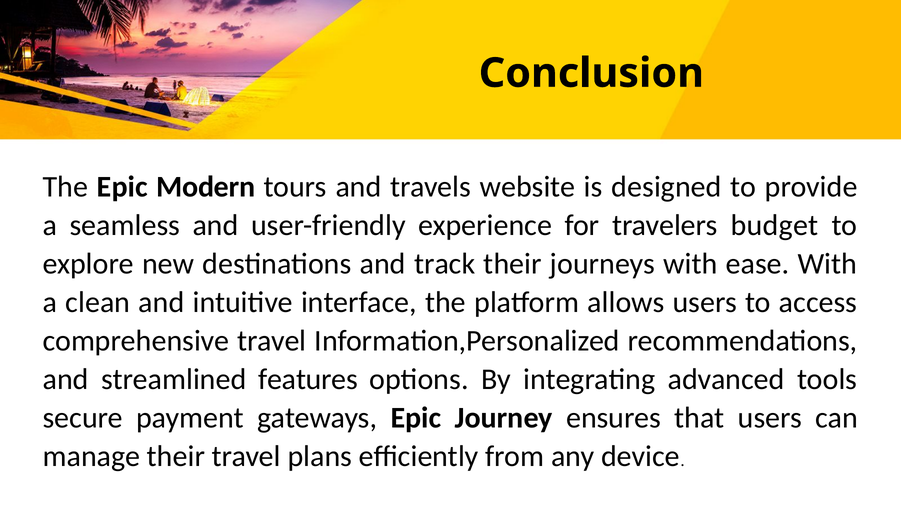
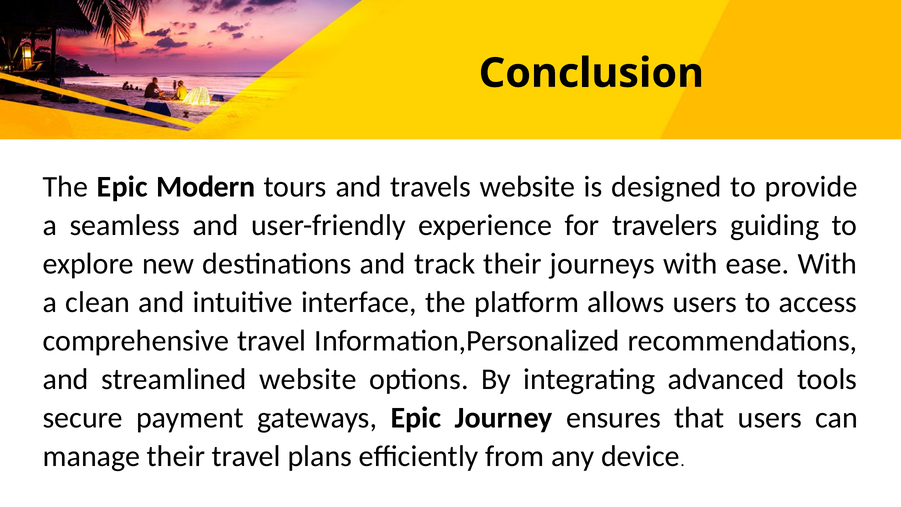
budget: budget -> guiding
streamlined features: features -> website
